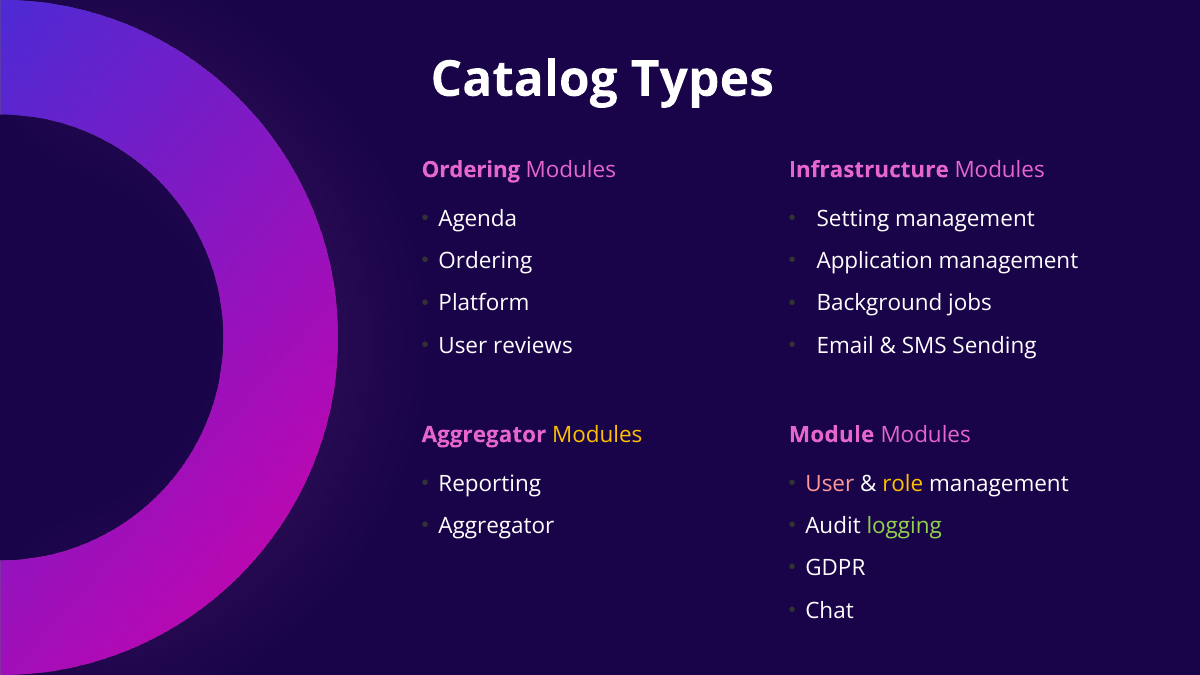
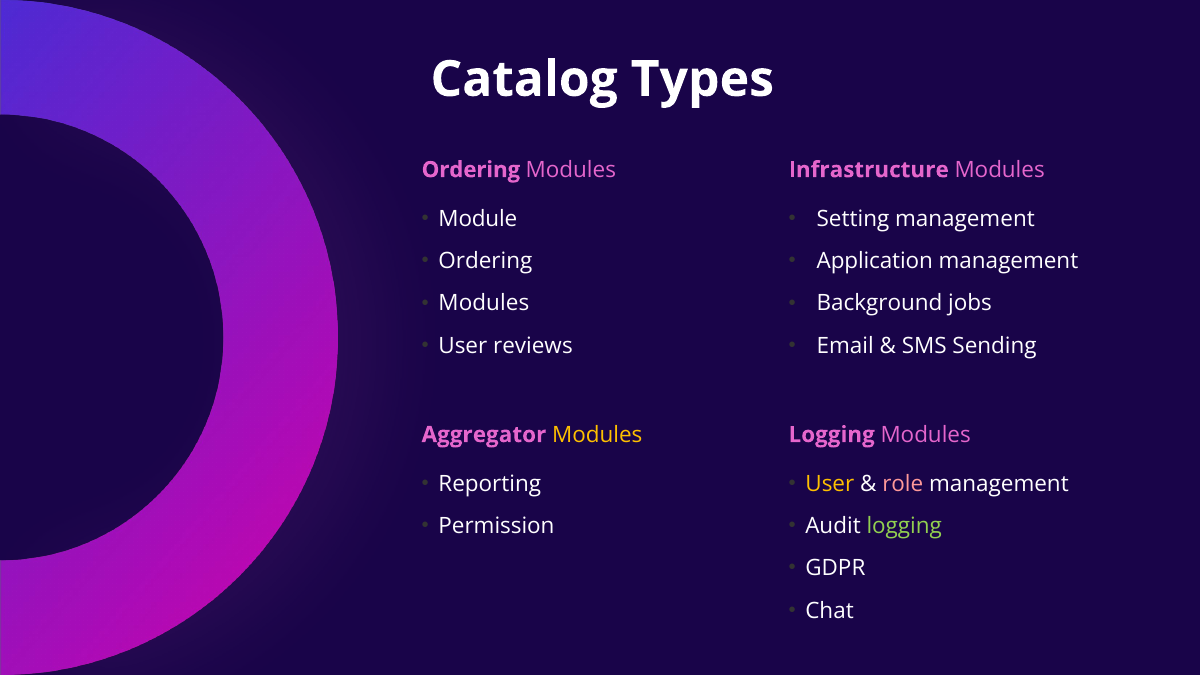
Agenda: Agenda -> Module
Platform at (484, 304): Platform -> Modules
Module at (832, 435): Module -> Logging
User at (830, 484) colour: pink -> yellow
role colour: yellow -> pink
Aggregator at (496, 526): Aggregator -> Permission
